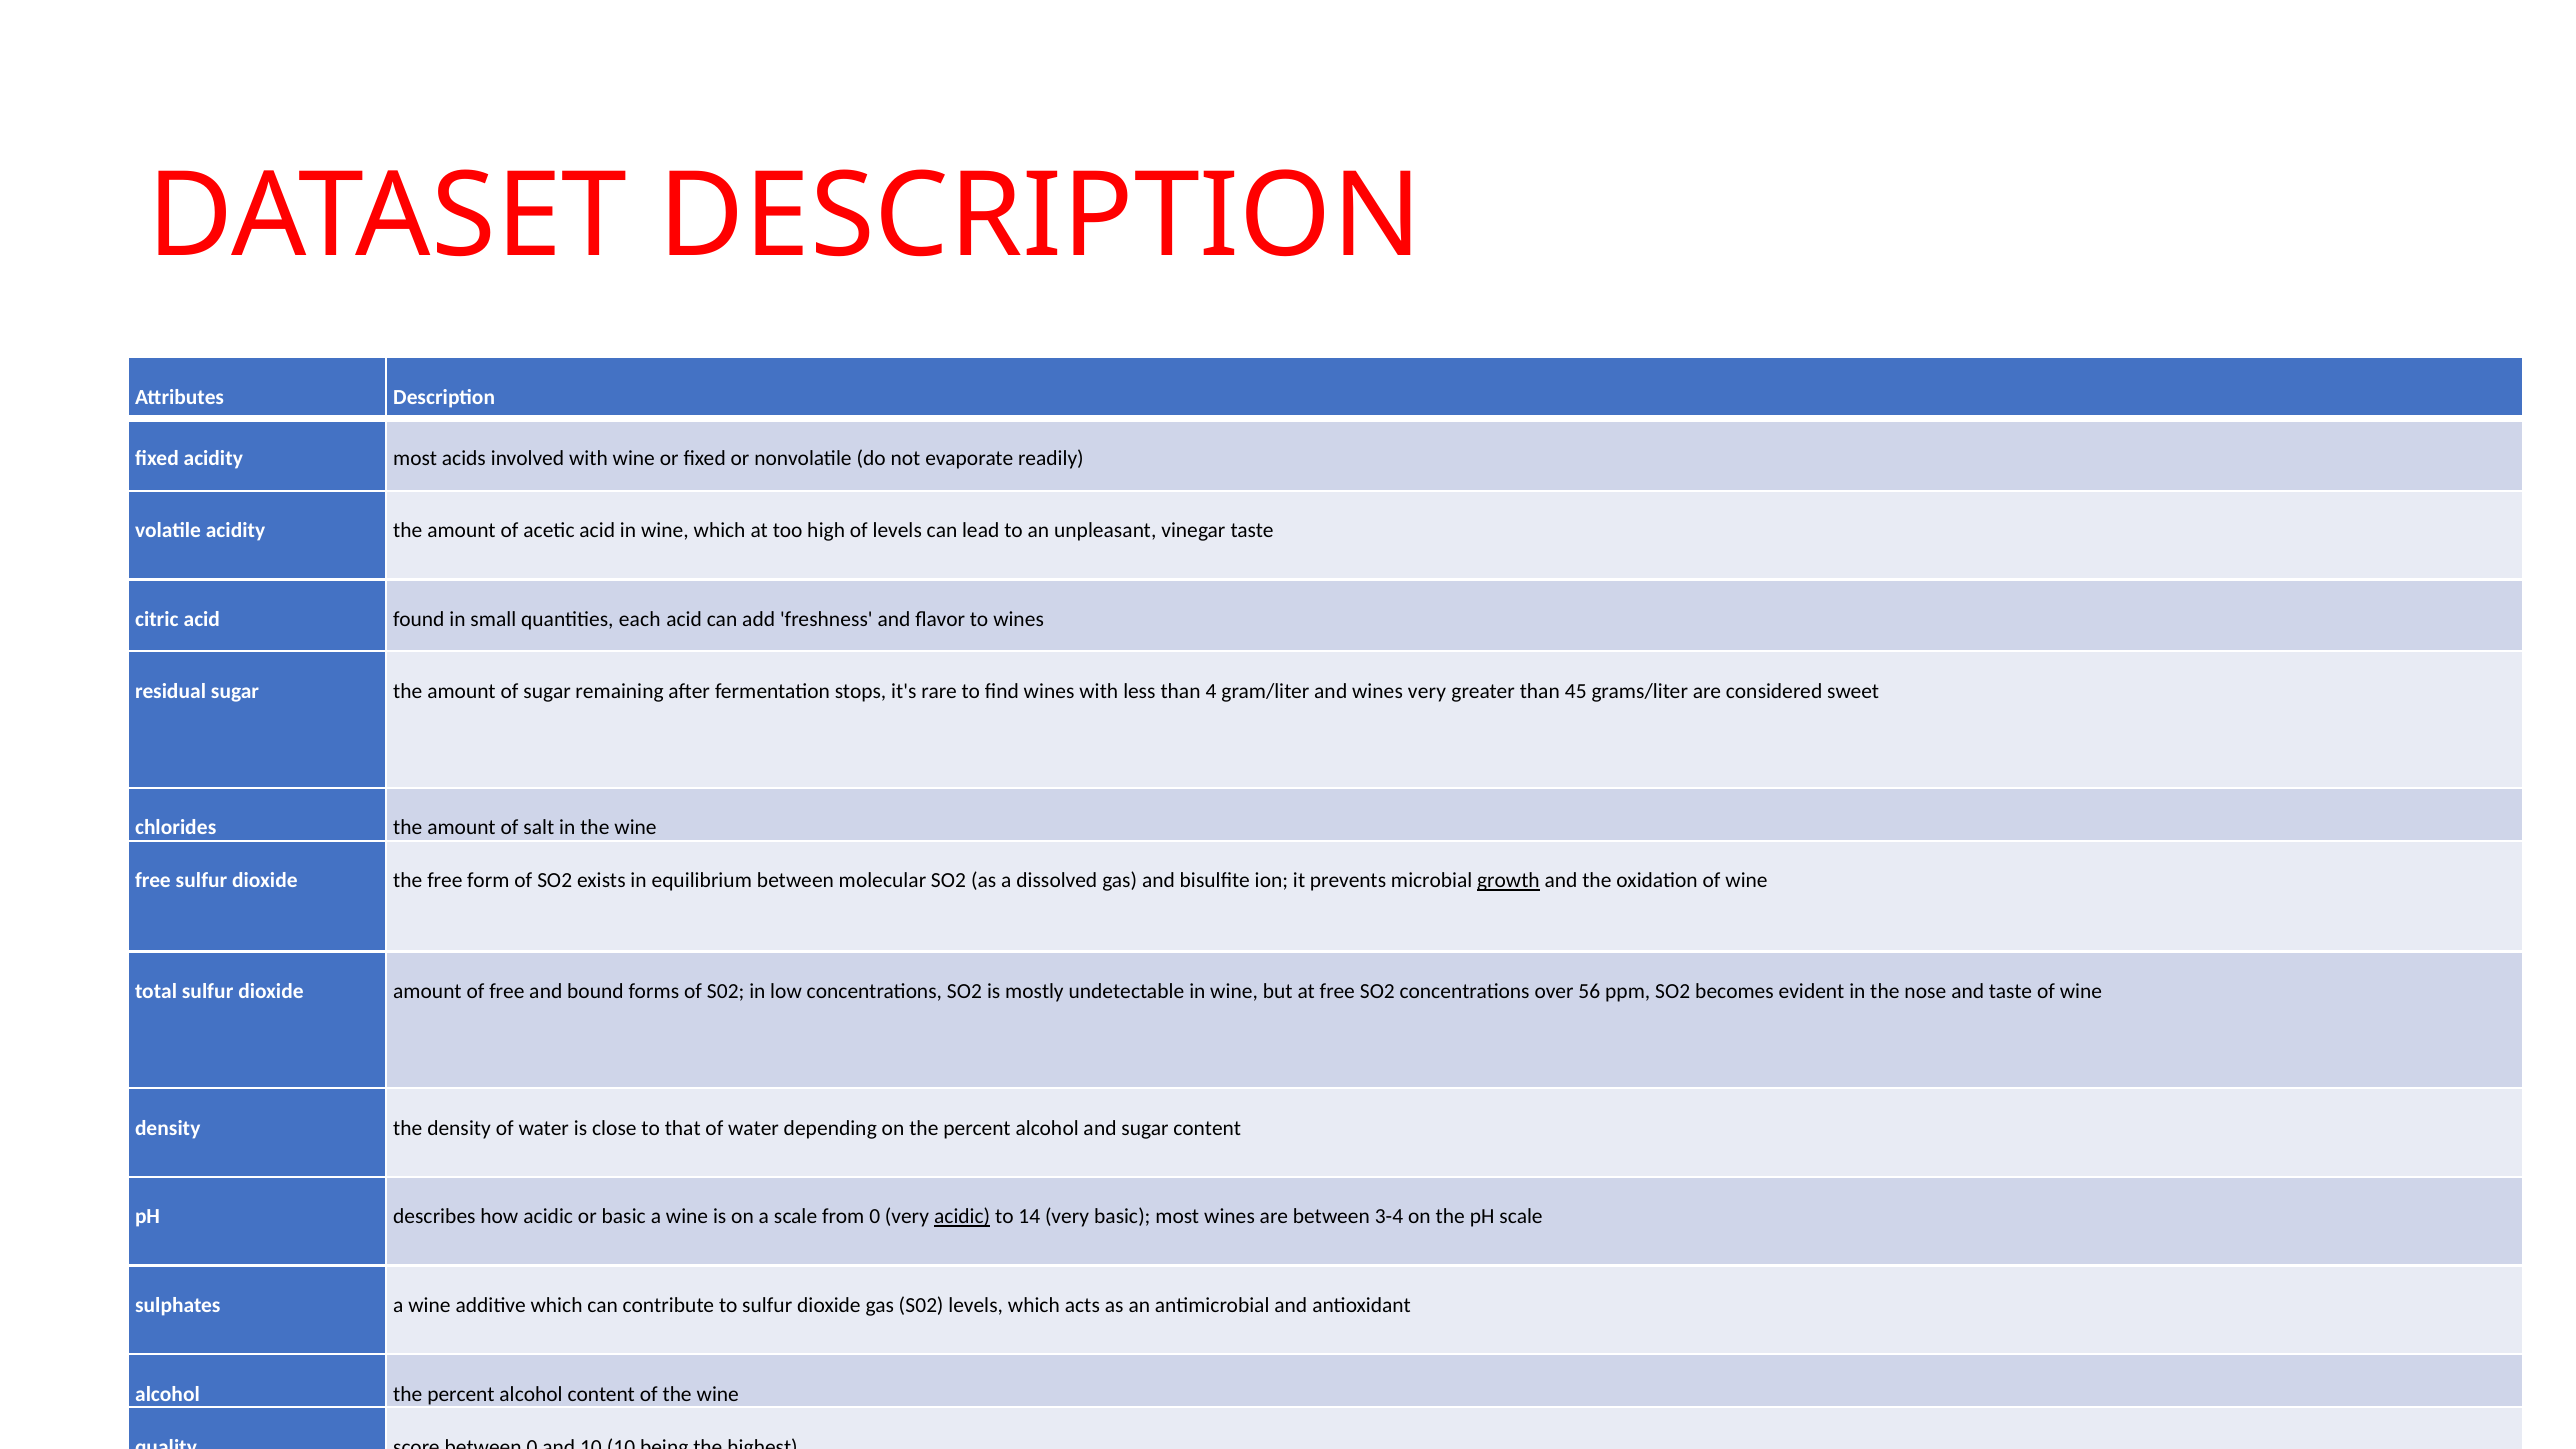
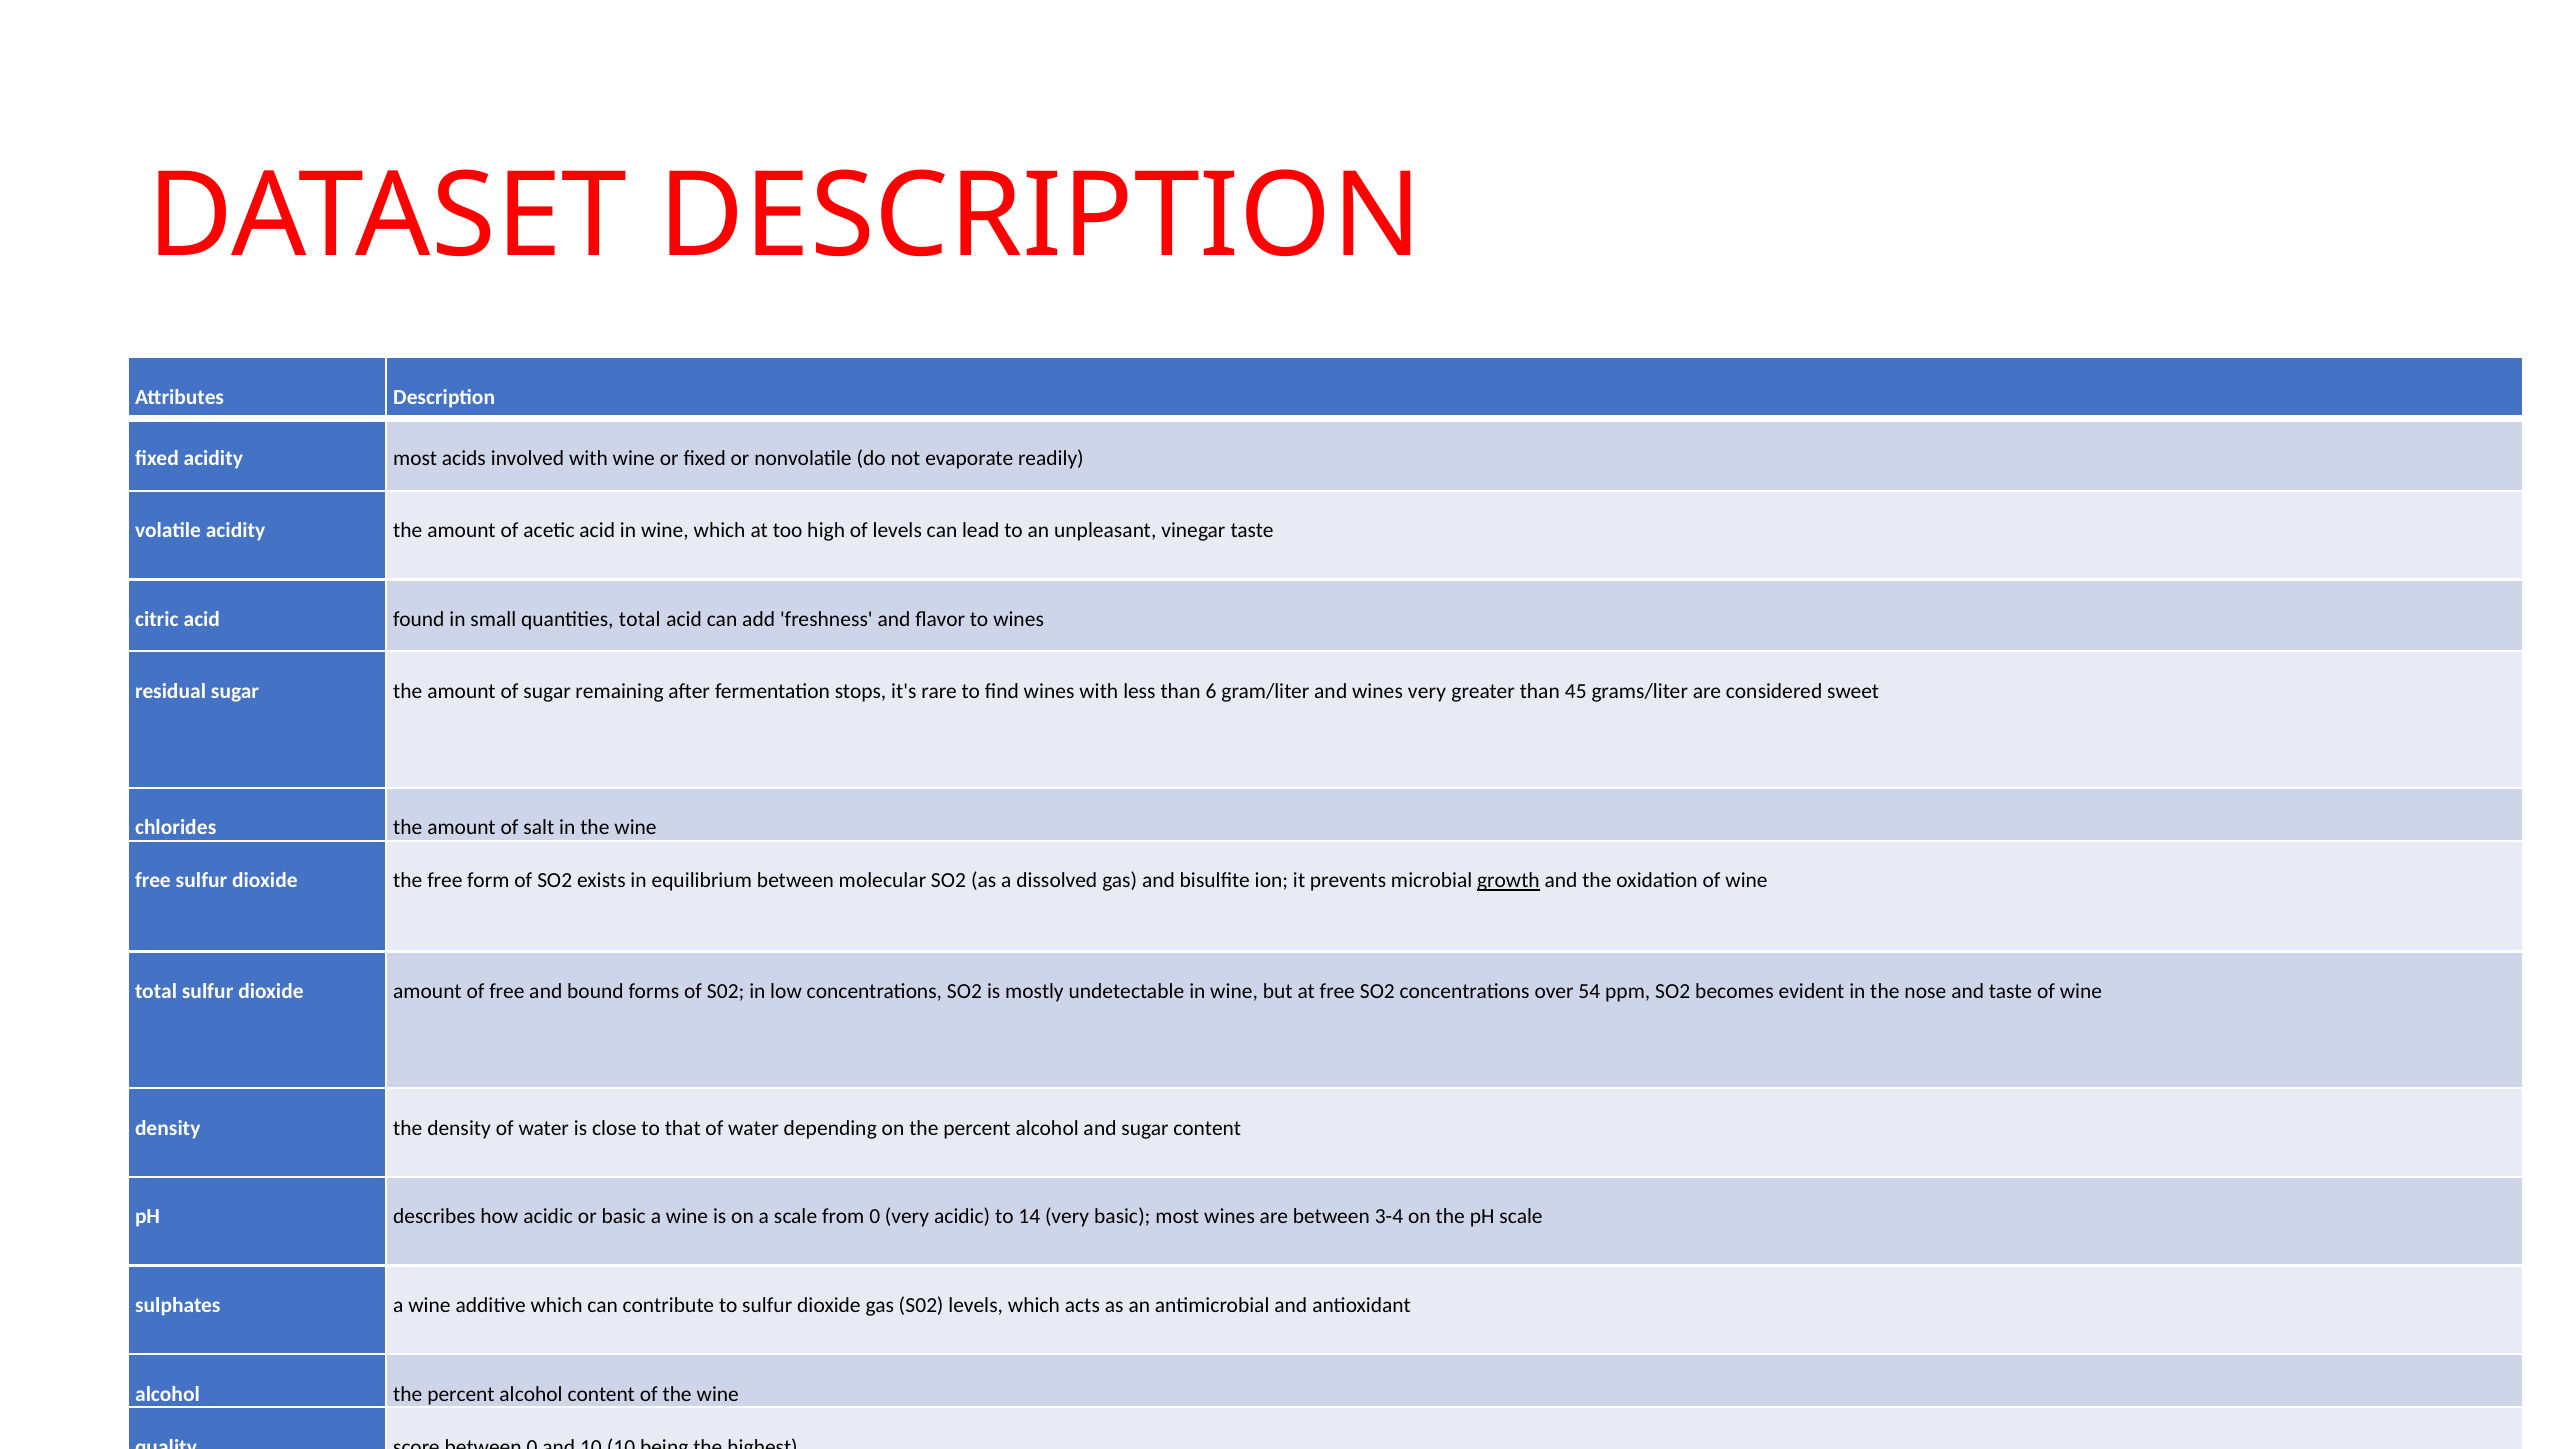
quantities each: each -> total
4: 4 -> 6
56: 56 -> 54
acidic at (962, 1217) underline: present -> none
